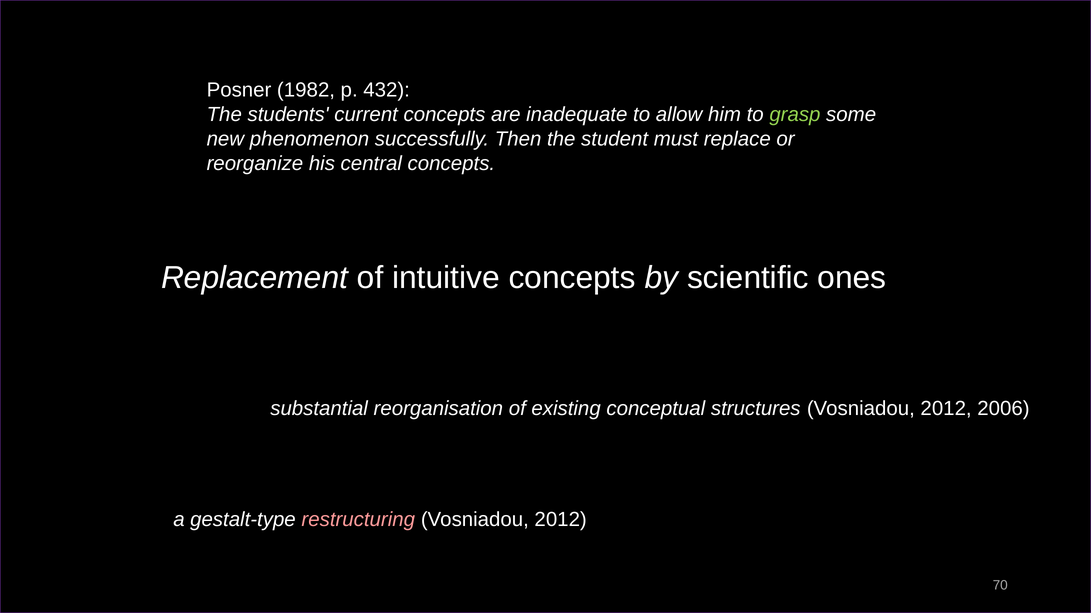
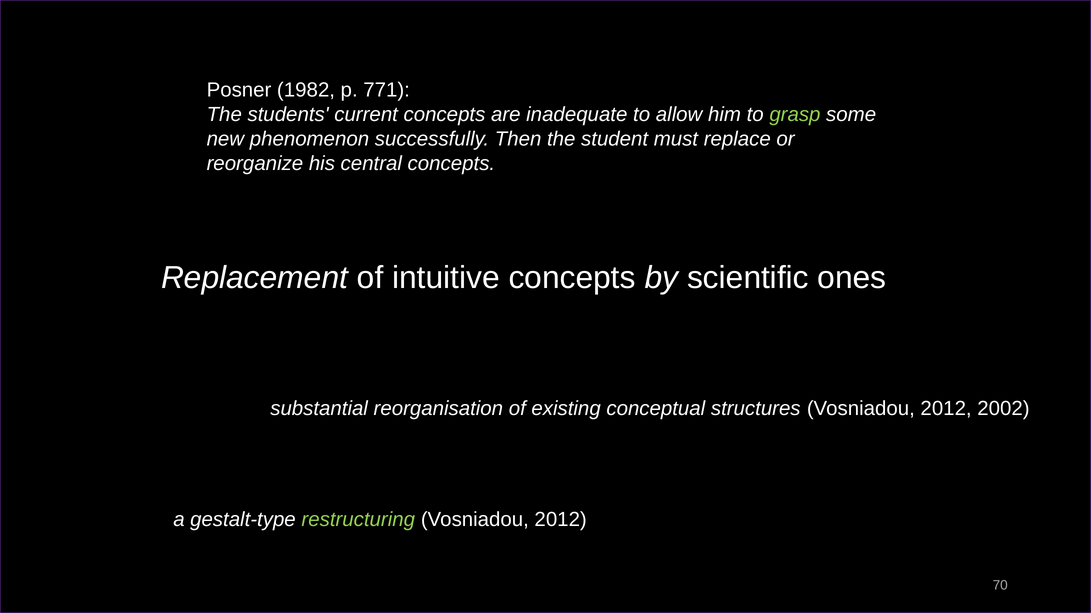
432: 432 -> 771
2006: 2006 -> 2002
restructuring colour: pink -> light green
